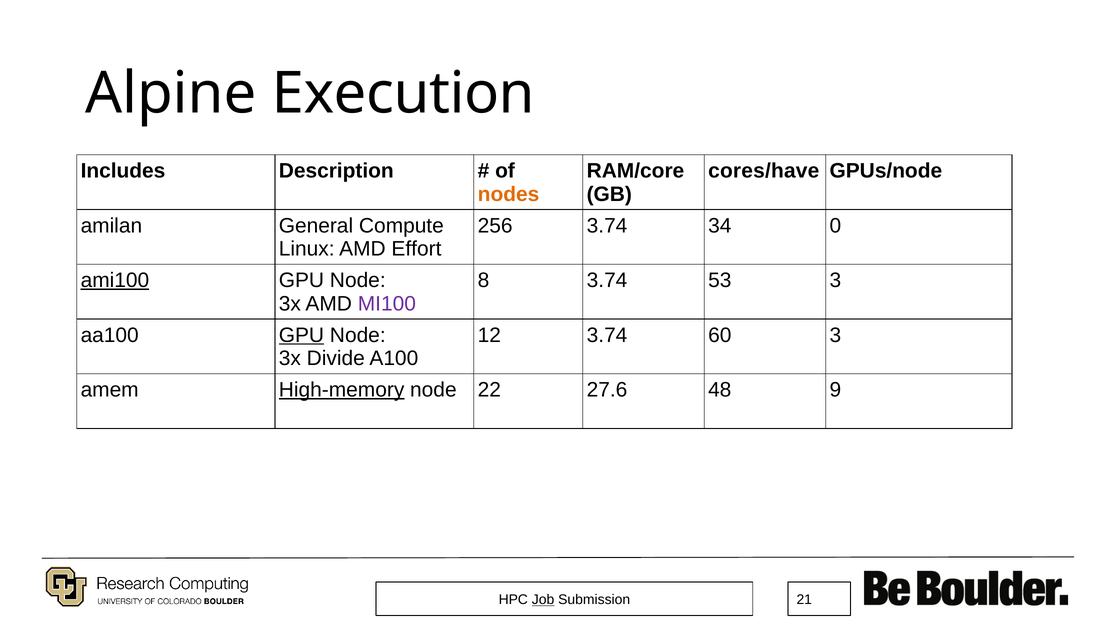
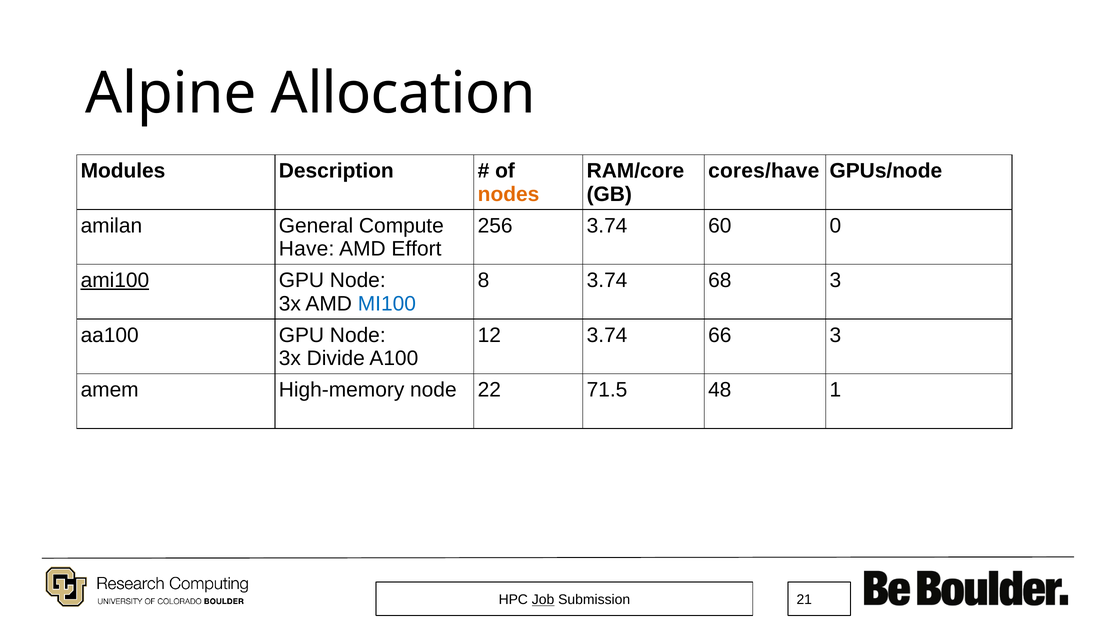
Execution: Execution -> Allocation
Includes: Includes -> Modules
34: 34 -> 60
Linux: Linux -> Have
53: 53 -> 68
MI100 colour: purple -> blue
GPU at (301, 335) underline: present -> none
60: 60 -> 66
High-memory underline: present -> none
27.6: 27.6 -> 71.5
9: 9 -> 1
